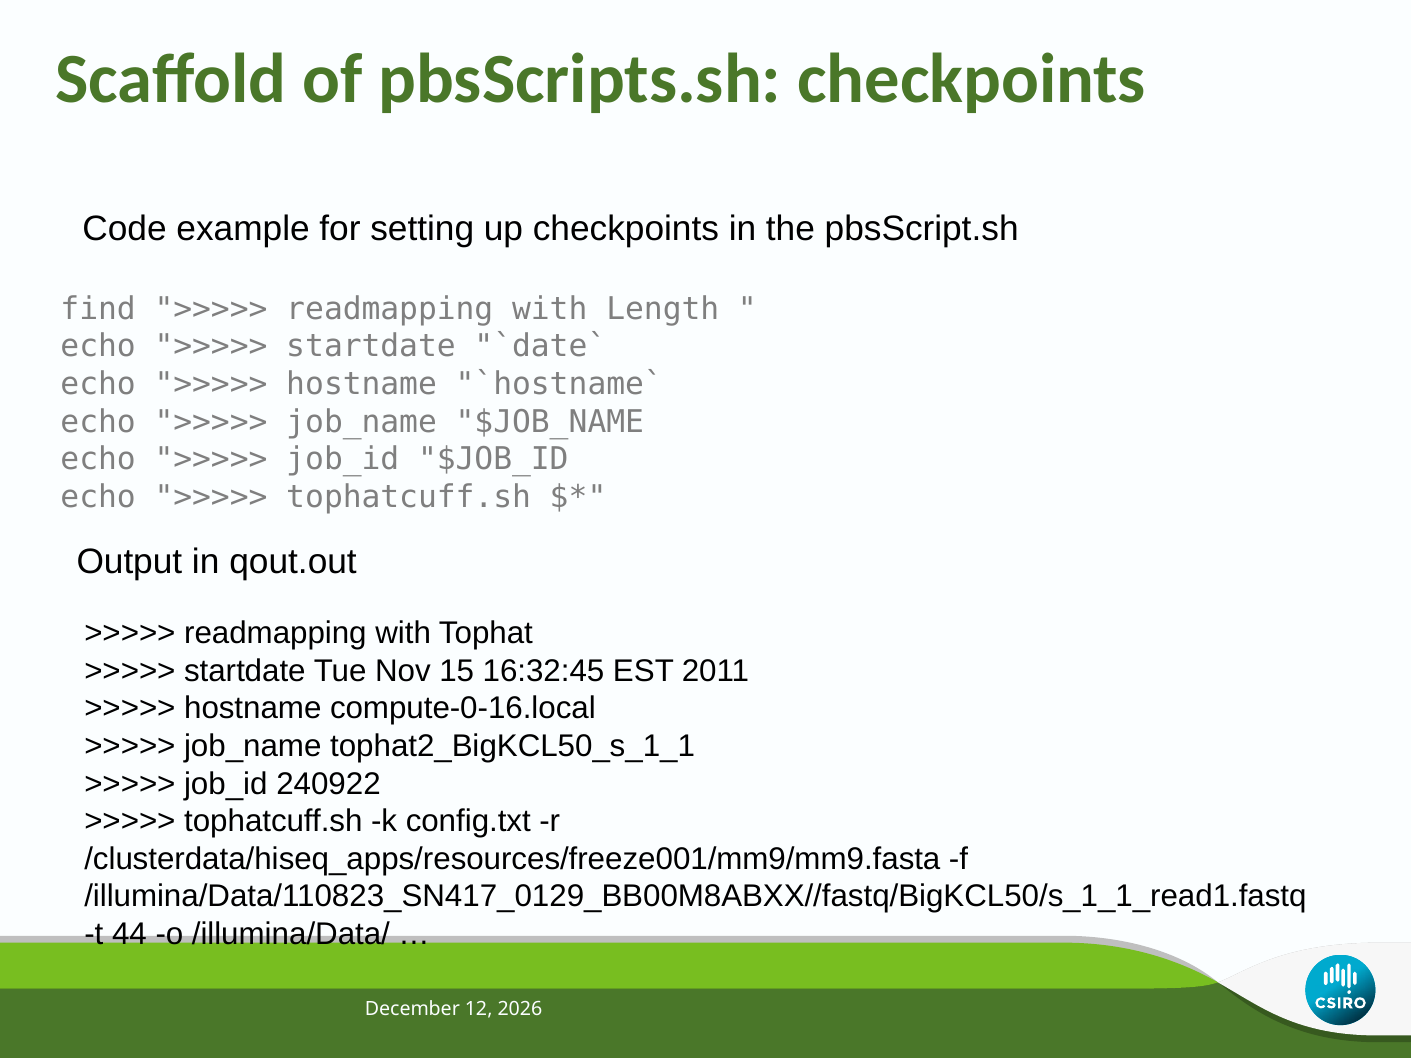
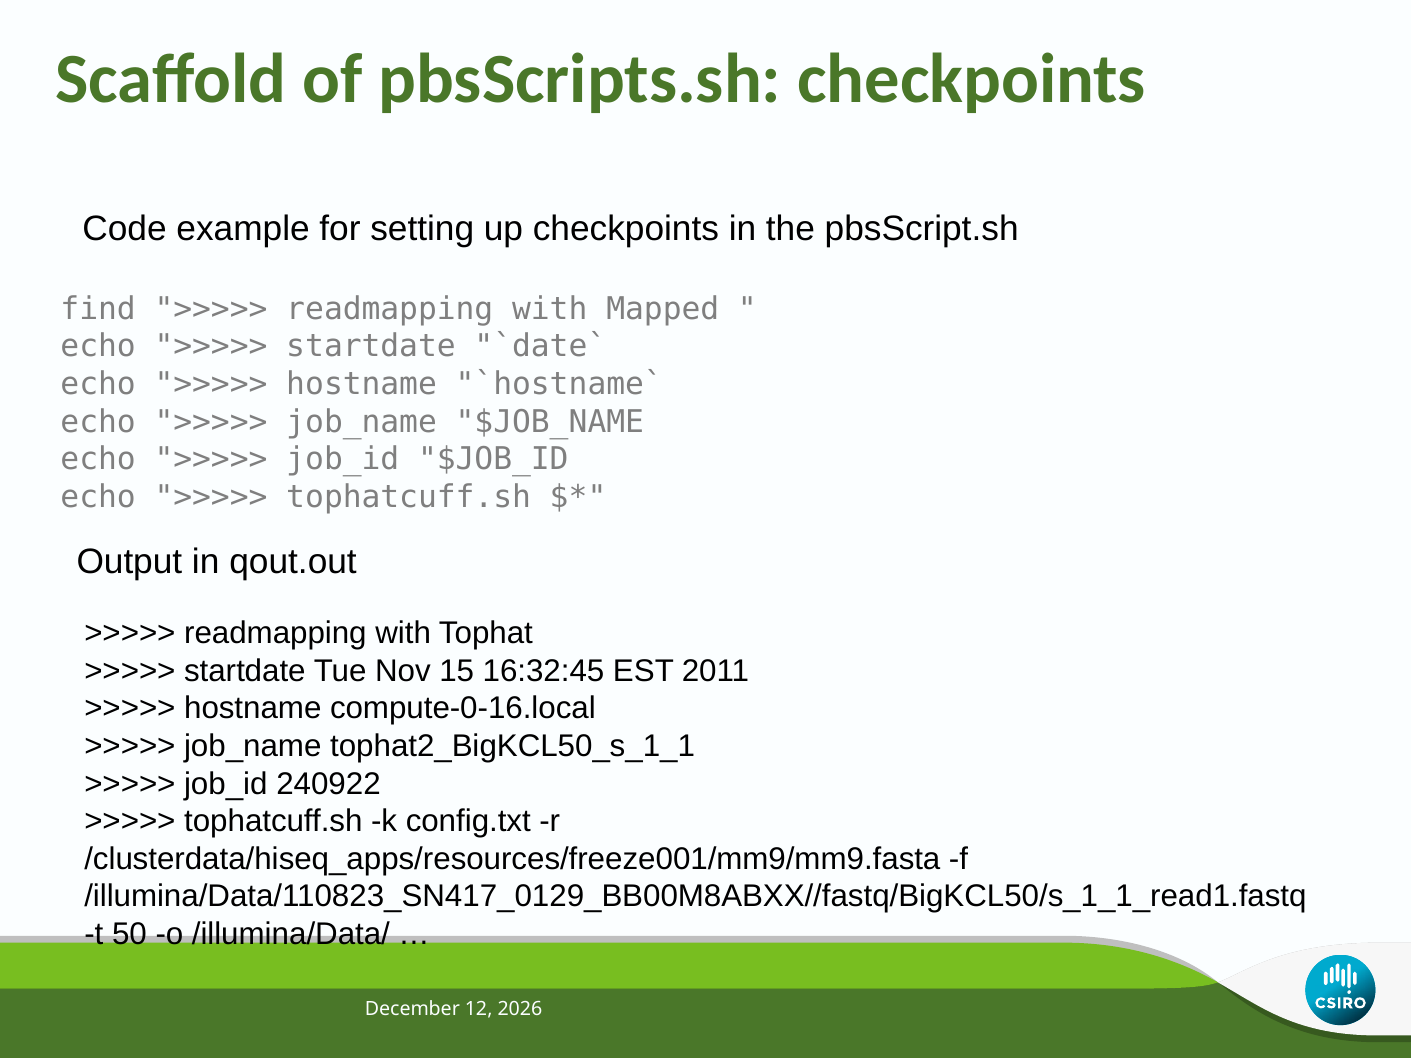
Length: Length -> Mapped
44: 44 -> 50
